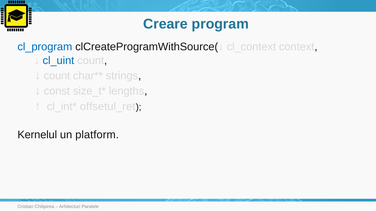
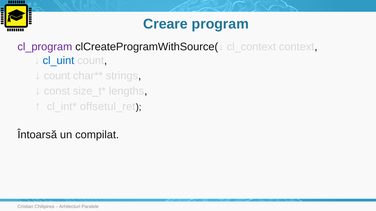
cl_program colour: blue -> purple
Kernelul: Kernelul -> Întoarsă
platform: platform -> compilat
